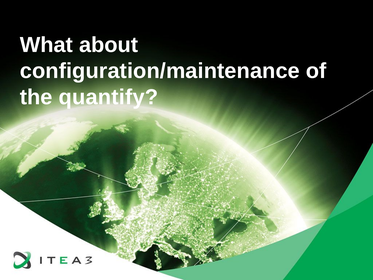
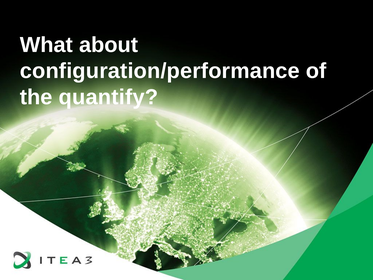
configuration/maintenance: configuration/maintenance -> configuration/performance
